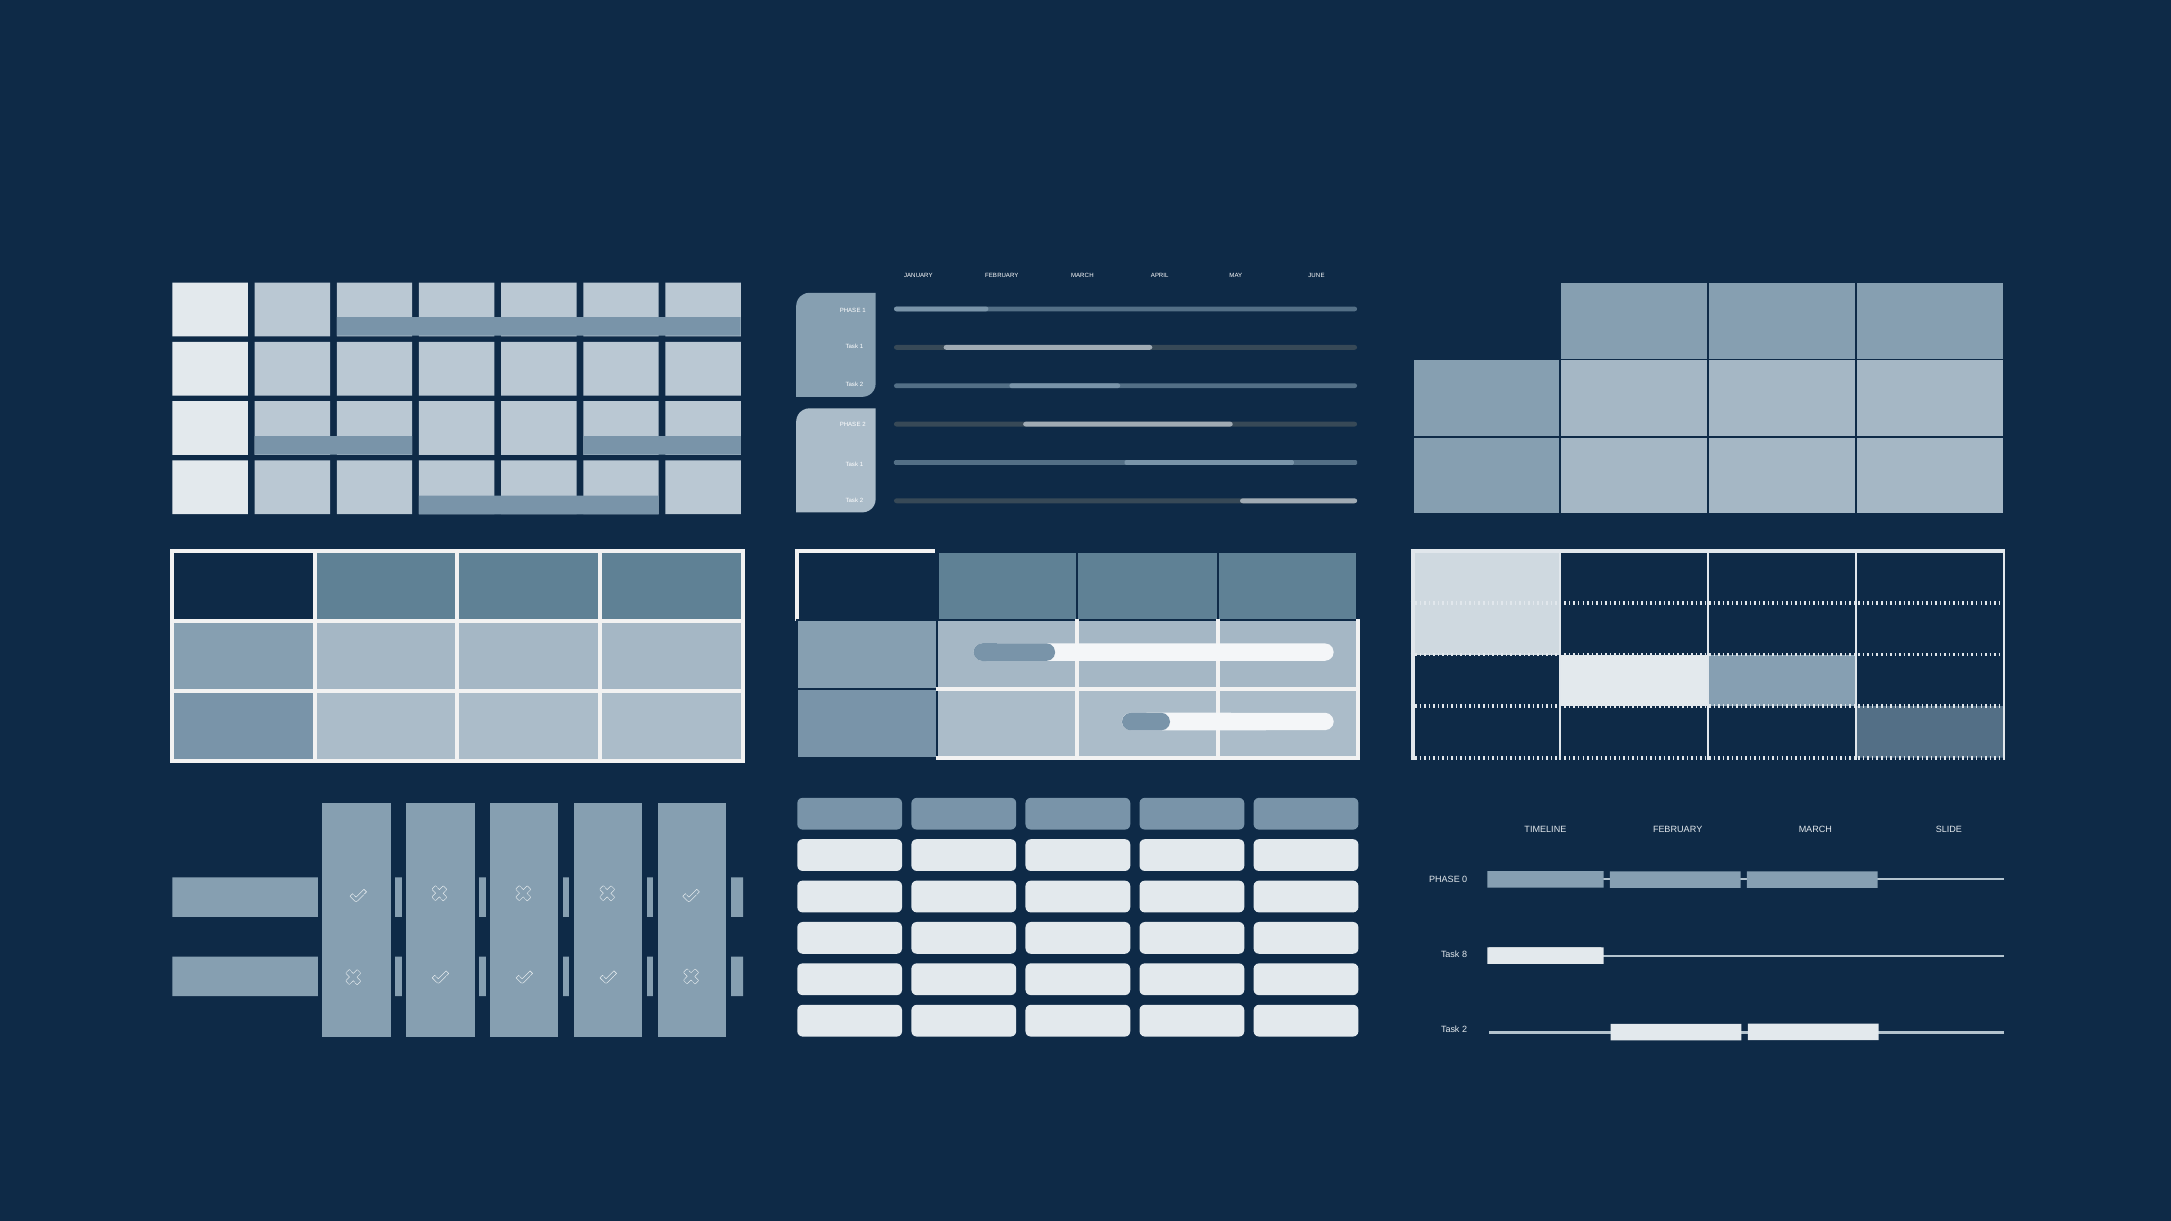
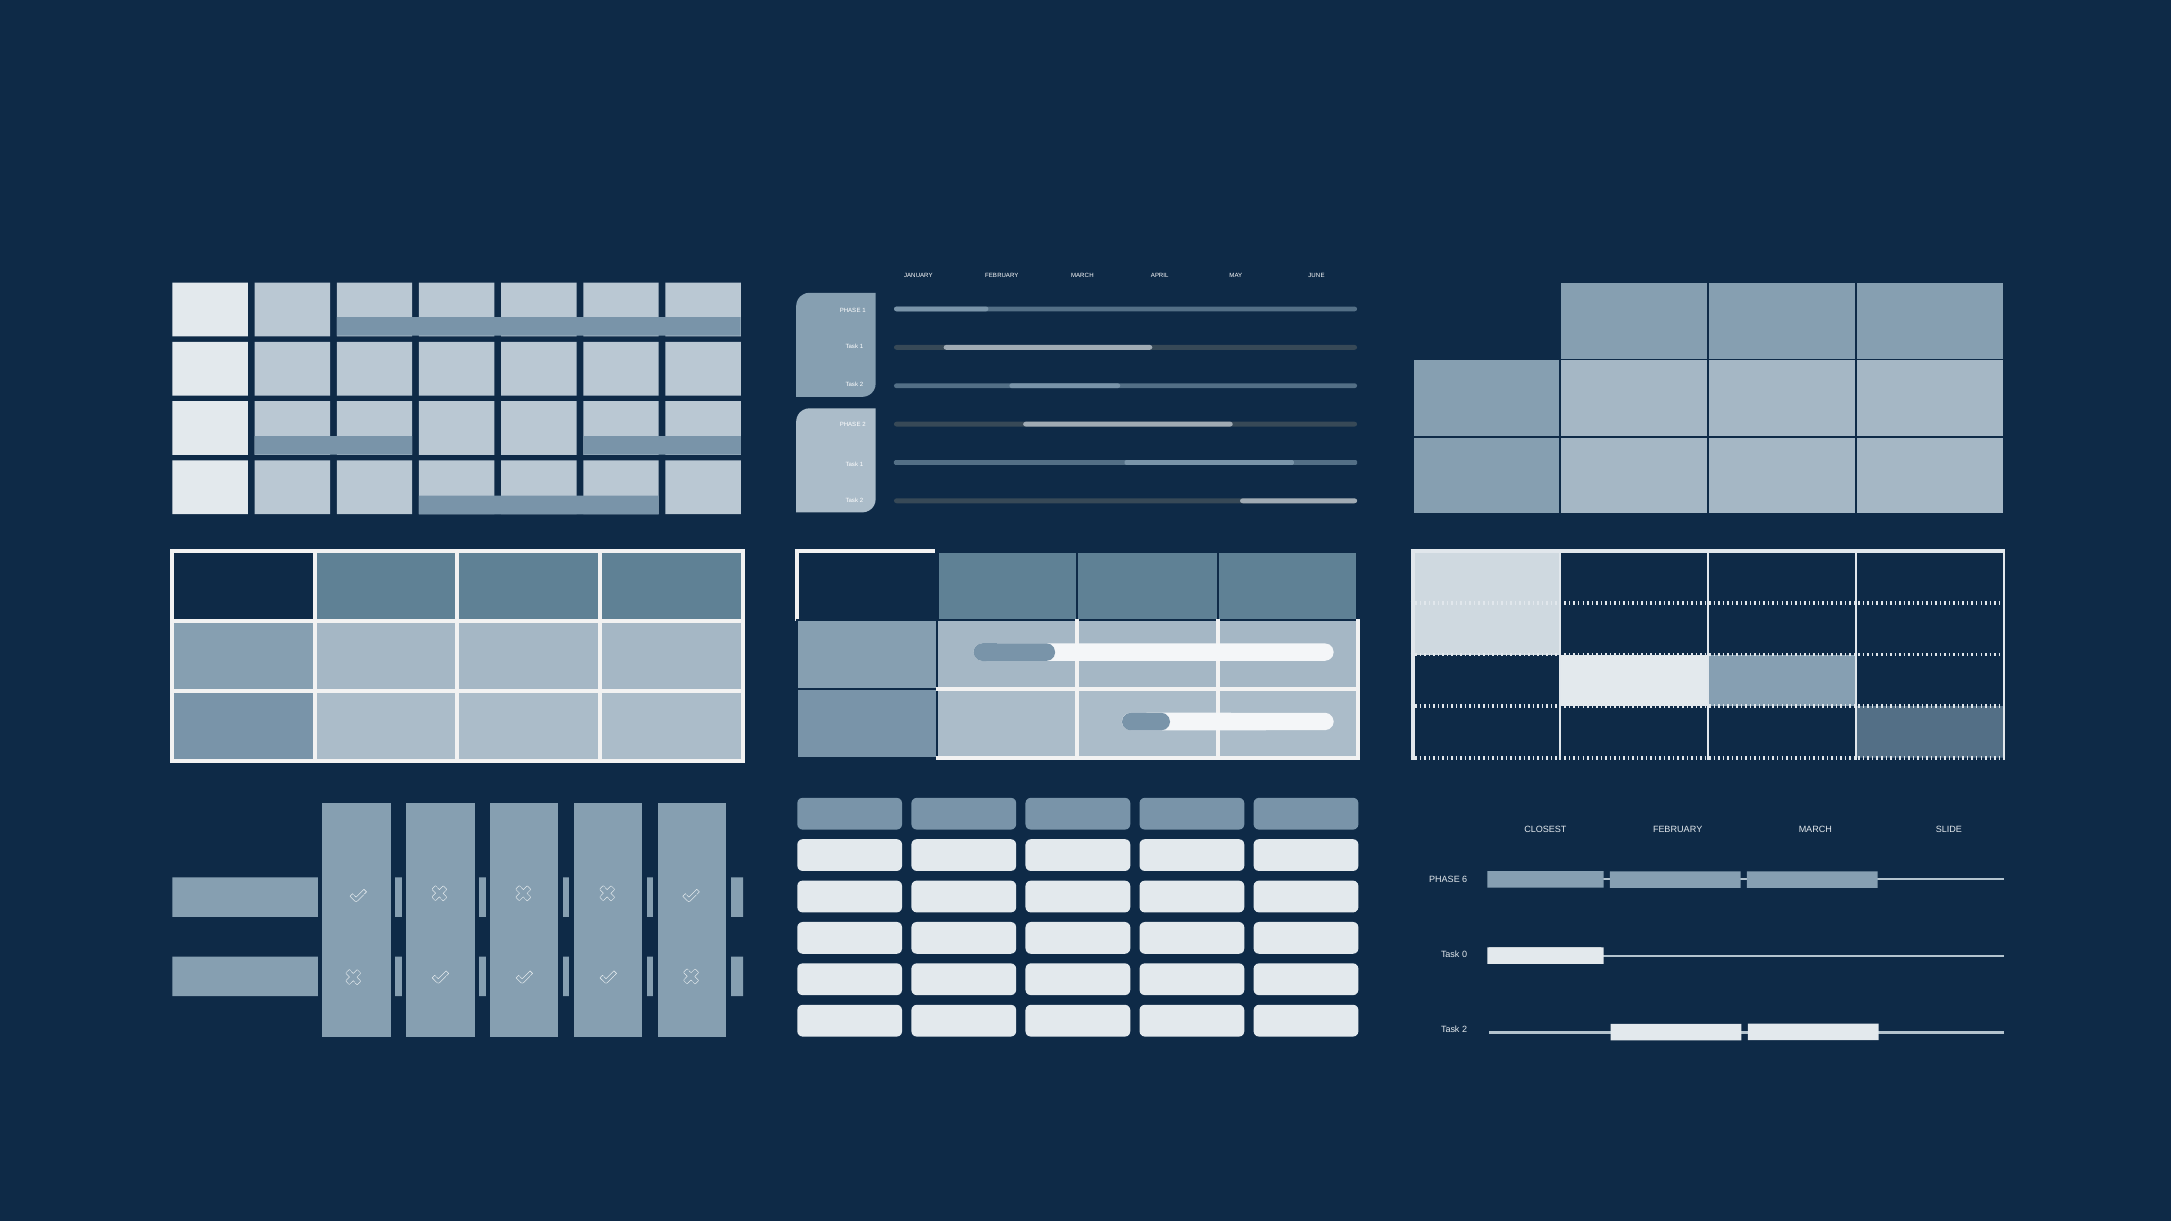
TIMELINE: TIMELINE -> CLOSEST
0: 0 -> 6
8: 8 -> 0
